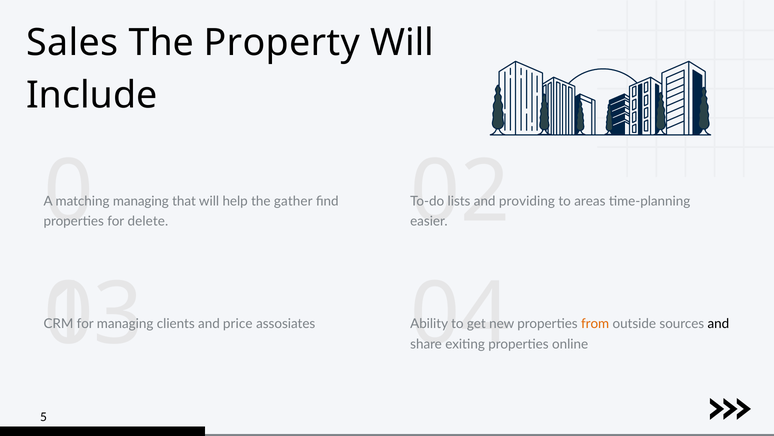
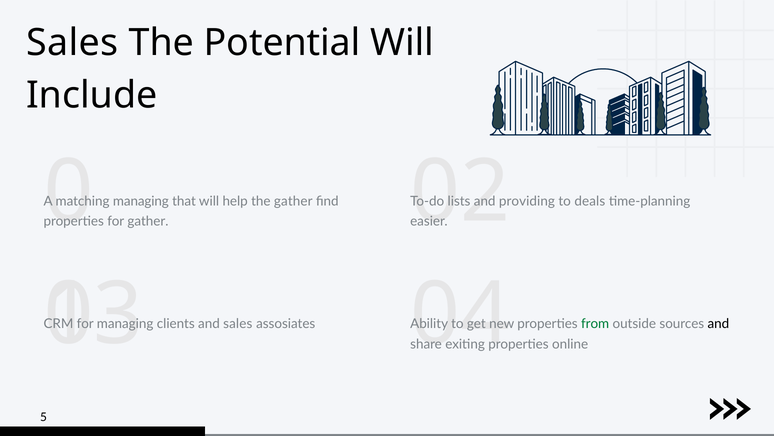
Property: Property -> Potential
areas: areas -> deals
for delete: delete -> gather
from colour: orange -> green
and price: price -> sales
